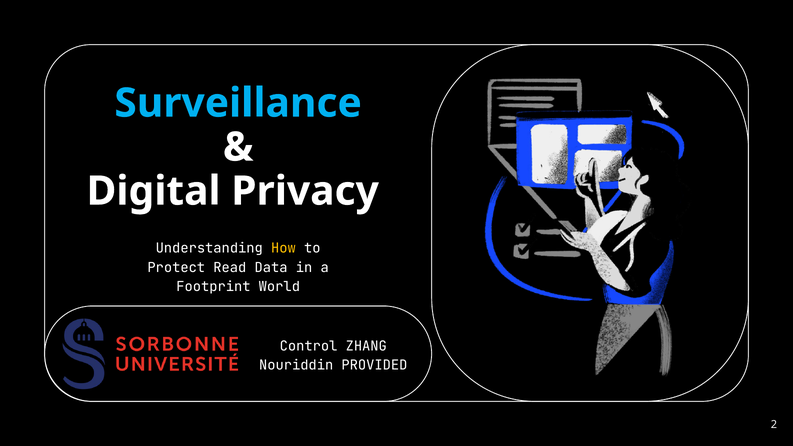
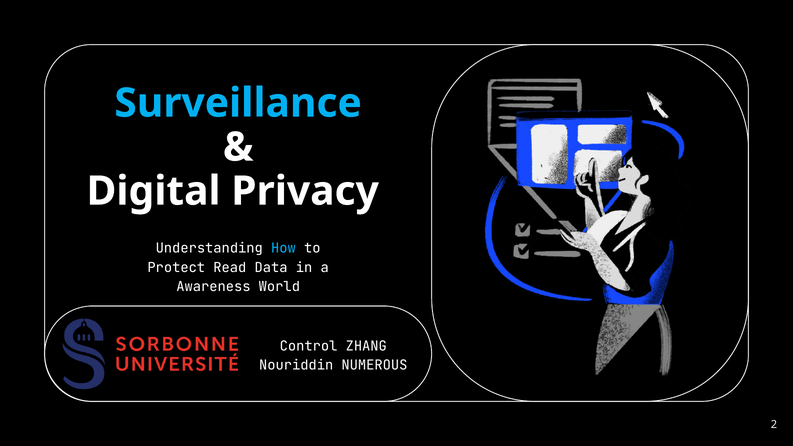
How colour: yellow -> light blue
Footprint: Footprint -> Awareness
PROVIDED: PROVIDED -> NUMEROUS
